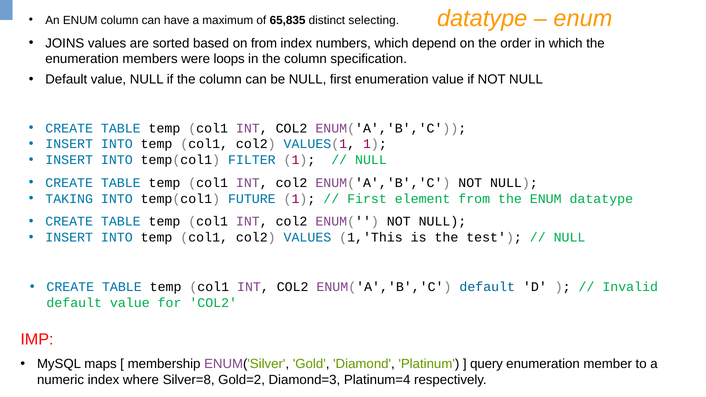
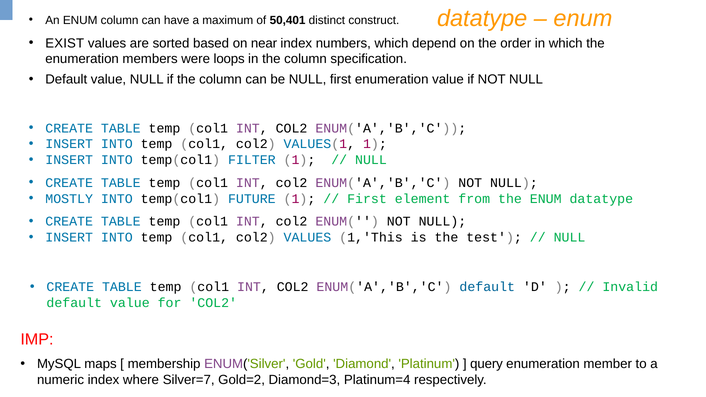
65,835: 65,835 -> 50,401
selecting: selecting -> construct
JOINS: JOINS -> EXIST
on from: from -> near
TAKING: TAKING -> MOSTLY
Silver=8: Silver=8 -> Silver=7
